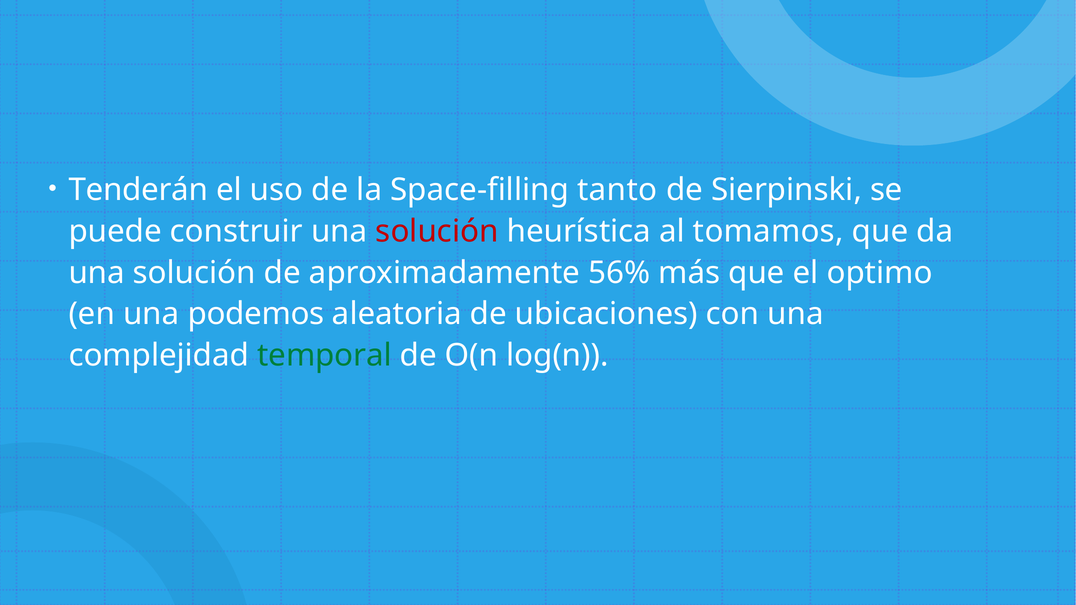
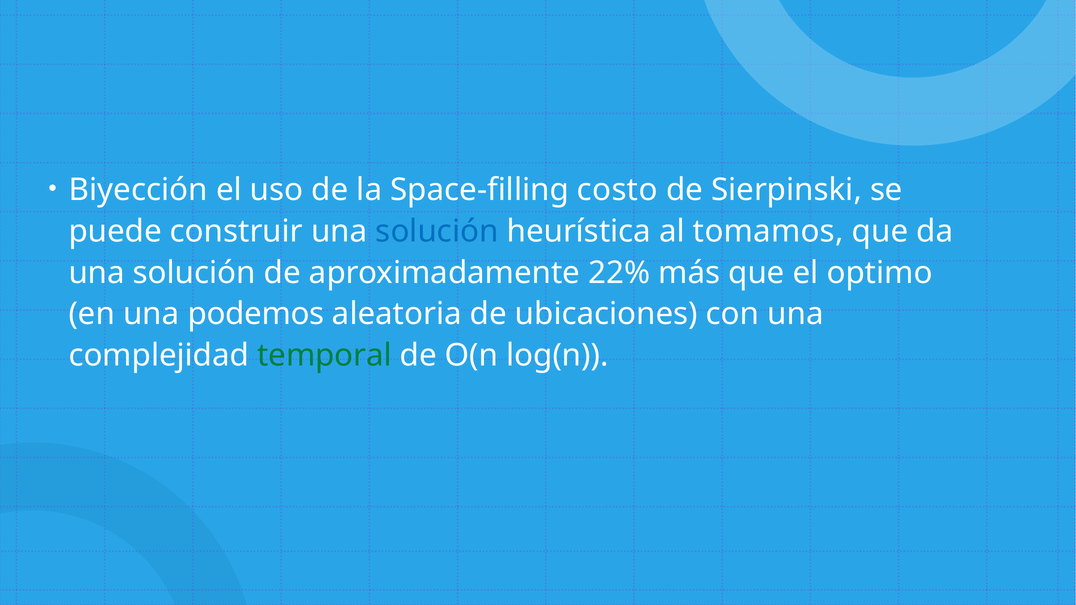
Tenderán: Tenderán -> Biyección
tanto: tanto -> costo
solución at (437, 231) colour: red -> blue
56%: 56% -> 22%
